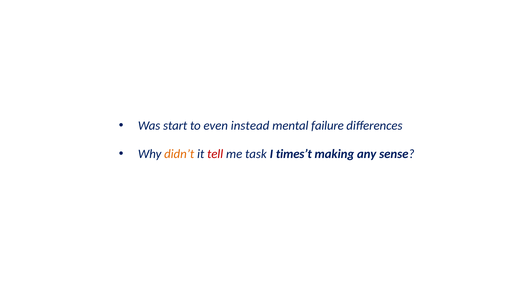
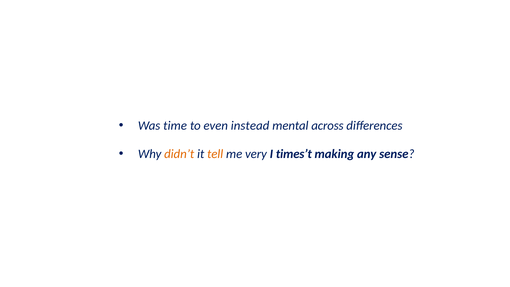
start: start -> time
failure: failure -> across
tell colour: red -> orange
task: task -> very
